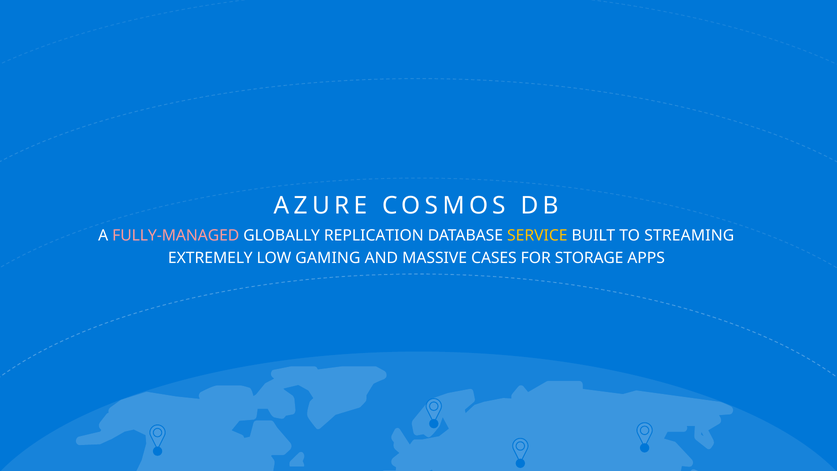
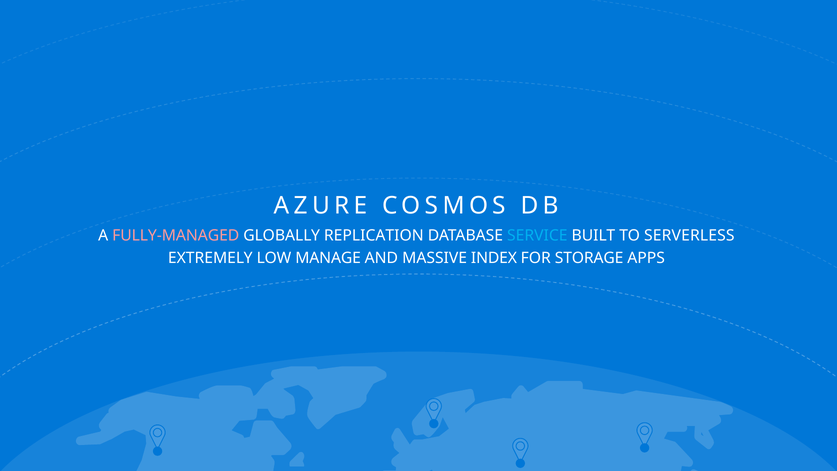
SERVICE colour: yellow -> light blue
STREAMING: STREAMING -> SERVERLESS
GAMING: GAMING -> MANAGE
CASES: CASES -> INDEX
